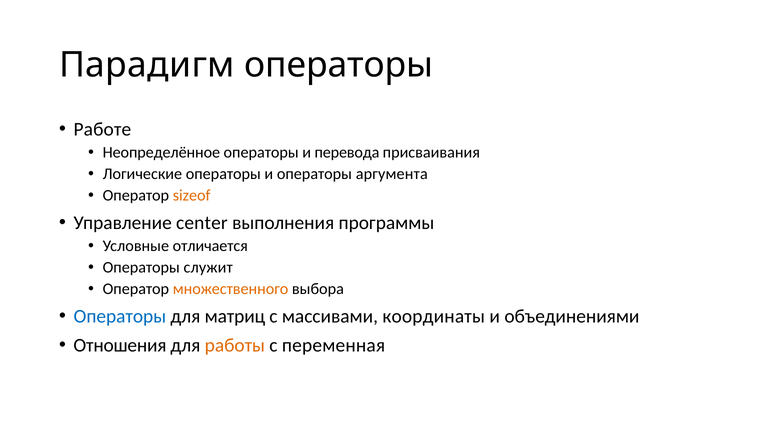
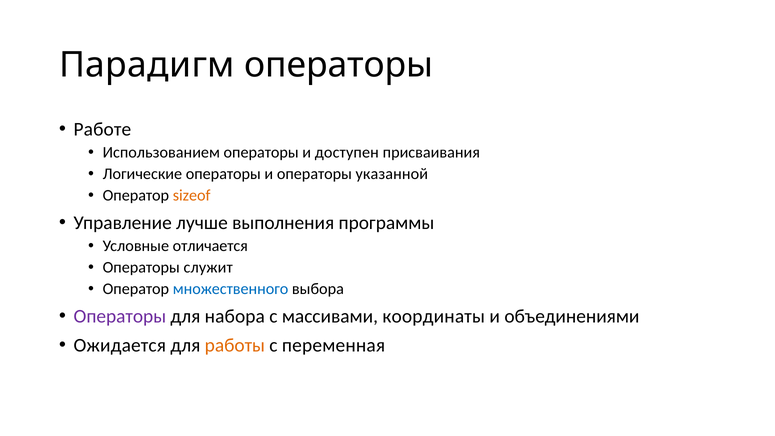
Неопределённое: Неопределённое -> Использованием
перевода: перевода -> доступен
аргумента: аргумента -> указанной
center: center -> лучше
множественного colour: orange -> blue
Операторы at (120, 316) colour: blue -> purple
матриц: матриц -> набора
Отношения: Отношения -> Ожидается
